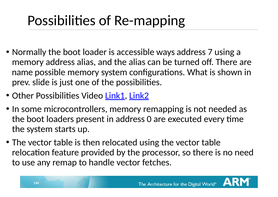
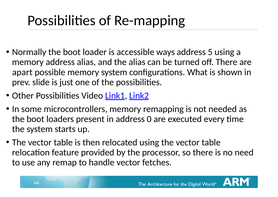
7: 7 -> 5
name: name -> apart
